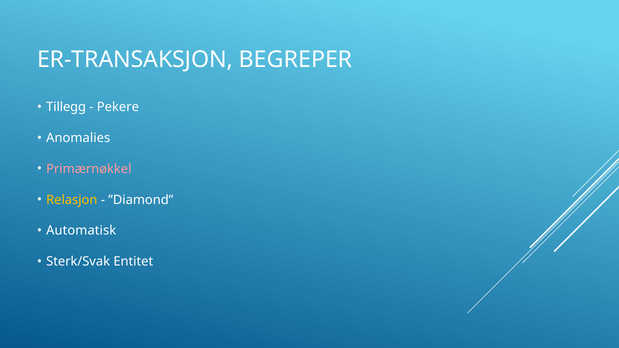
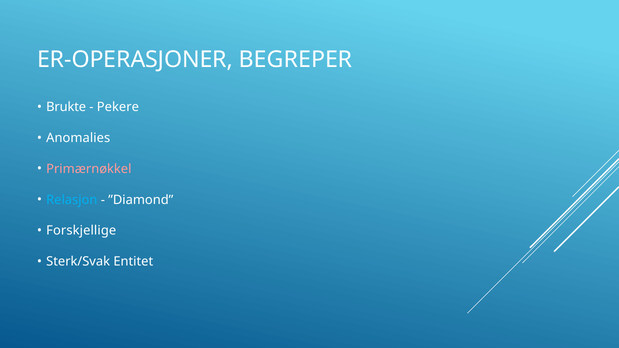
ER-TRANSAKSJON: ER-TRANSAKSJON -> ER-OPERASJONER
Tillegg: Tillegg -> Brukte
Relasjon colour: yellow -> light blue
Automatisk: Automatisk -> Forskjellige
